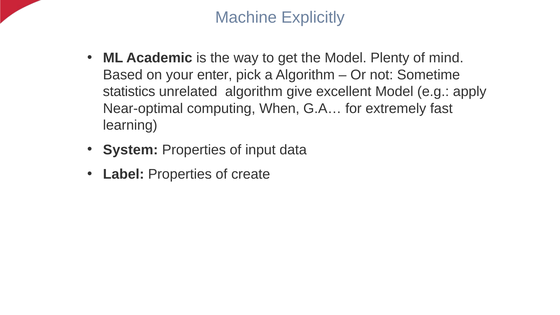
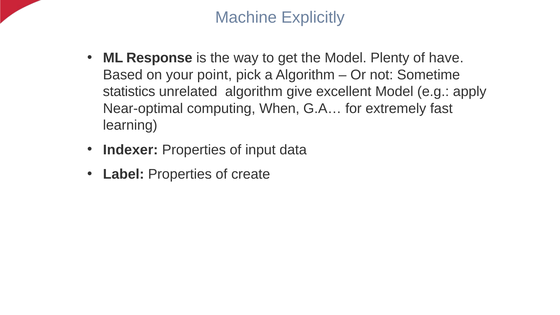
Academic: Academic -> Response
mind: mind -> have
enter: enter -> point
System: System -> Indexer
